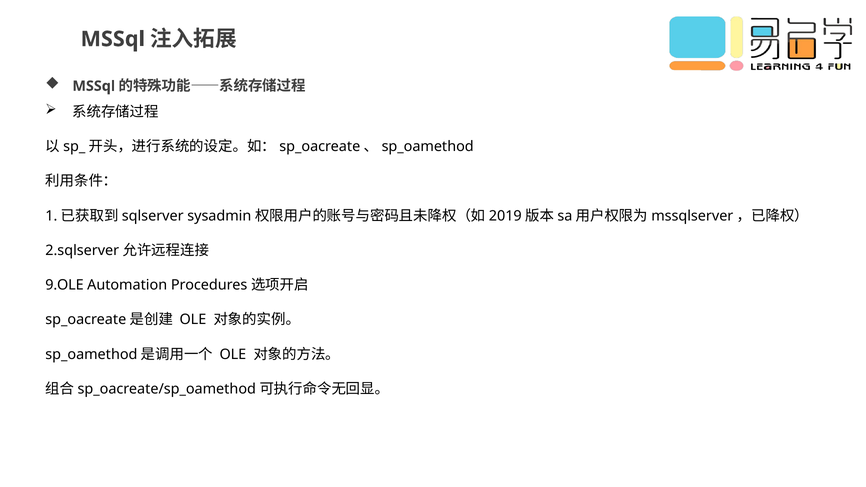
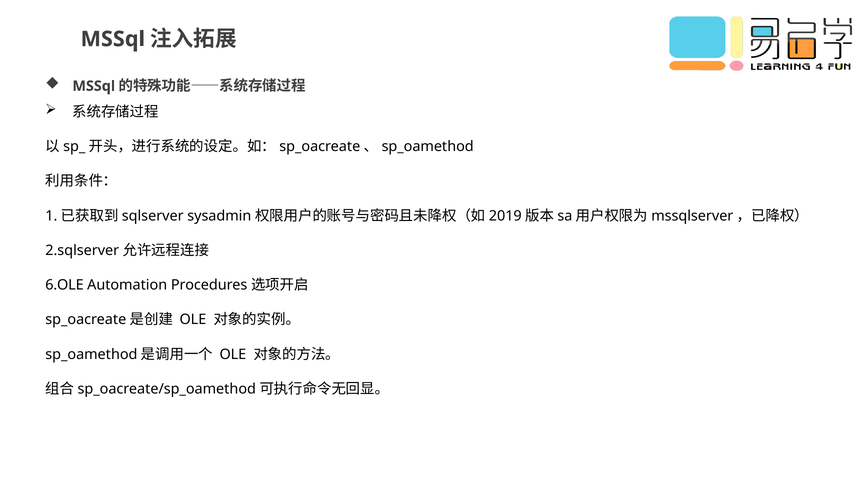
9.OLE: 9.OLE -> 6.OLE
